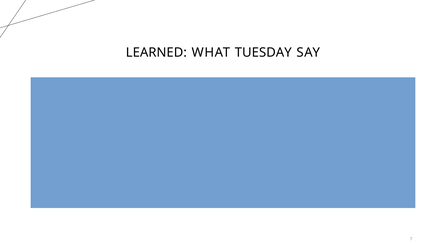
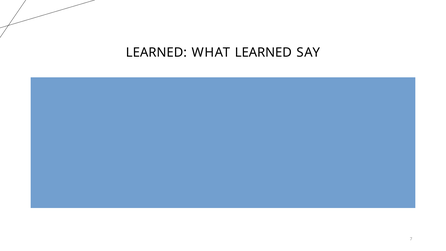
WHAT TUESDAY: TUESDAY -> LEARNED
